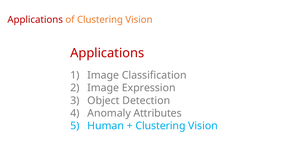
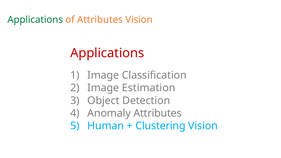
Applications at (35, 20) colour: red -> green
of Clustering: Clustering -> Attributes
Expression: Expression -> Estimation
